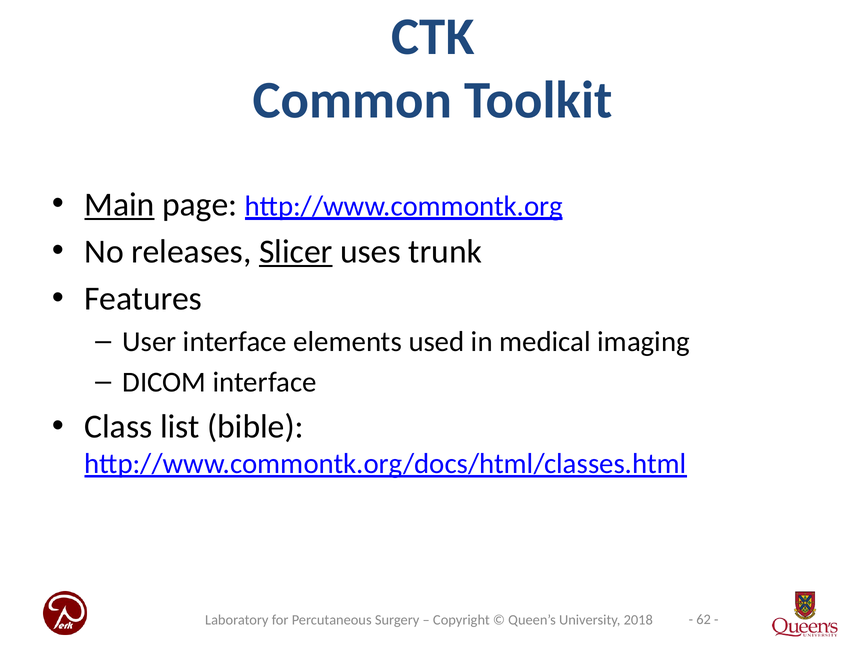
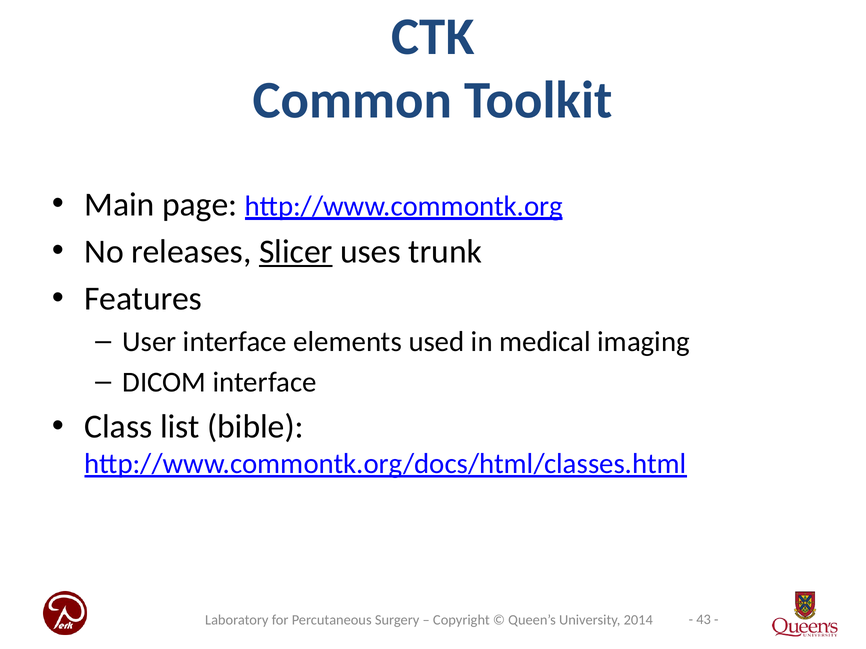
Main underline: present -> none
62: 62 -> 43
2018: 2018 -> 2014
